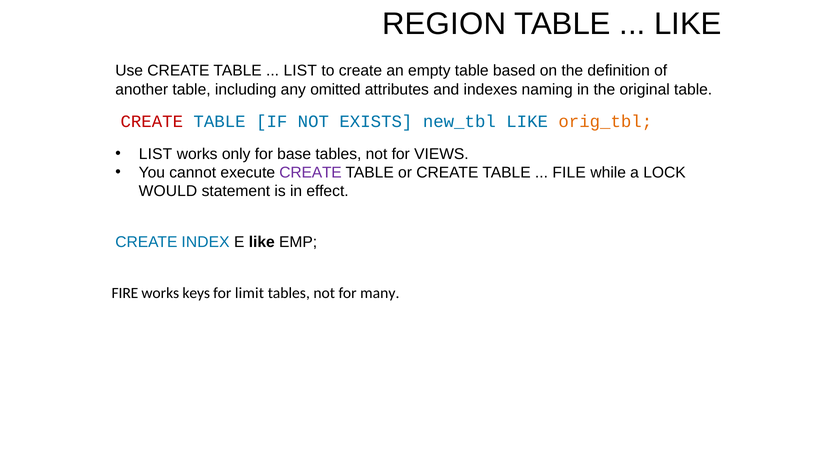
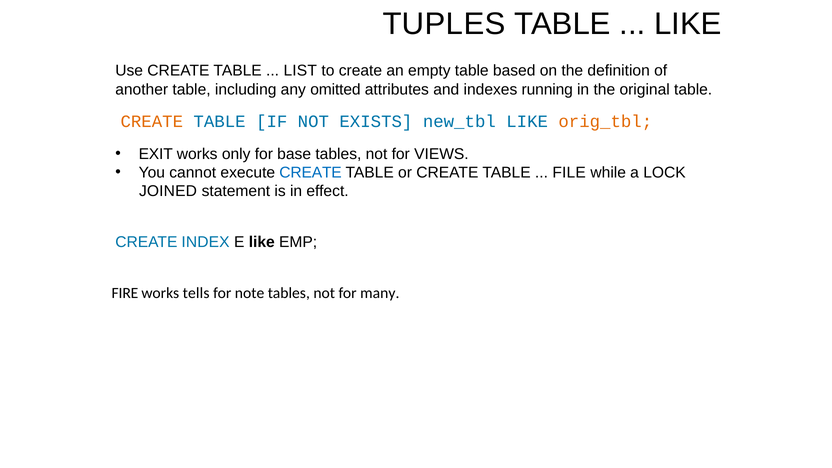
REGION: REGION -> TUPLES
naming: naming -> running
CREATE at (152, 121) colour: red -> orange
LIST at (156, 154): LIST -> EXIT
CREATE at (311, 173) colour: purple -> blue
WOULD: WOULD -> JOINED
keys: keys -> tells
limit: limit -> note
